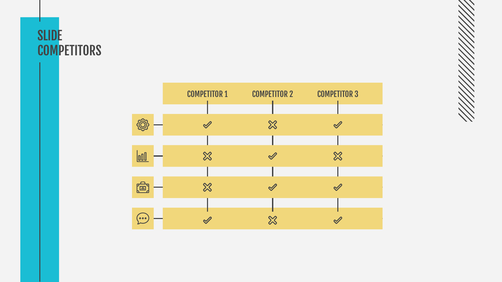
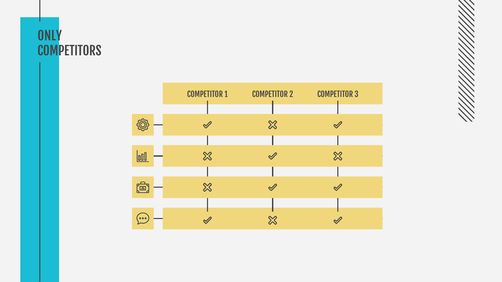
SLIDE: SLIDE -> ONLY
